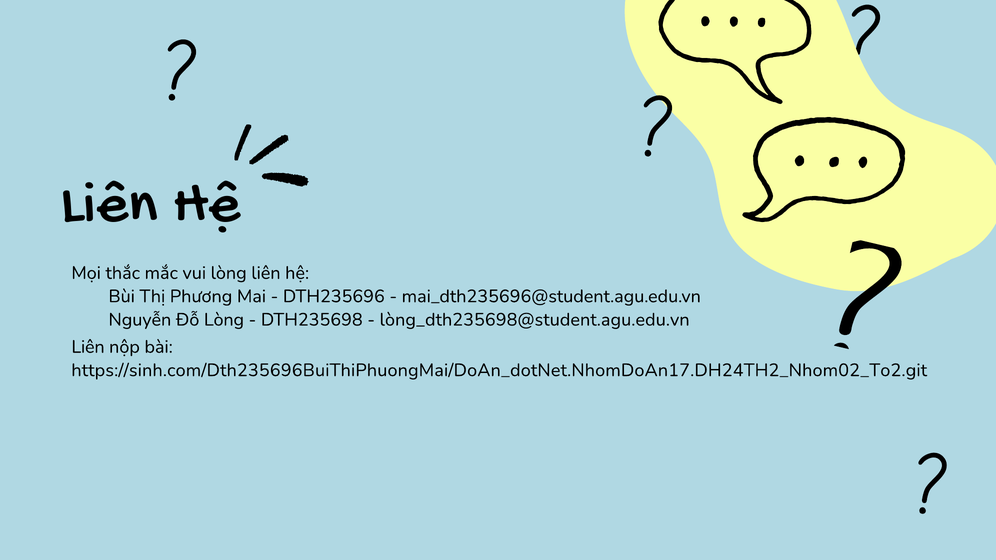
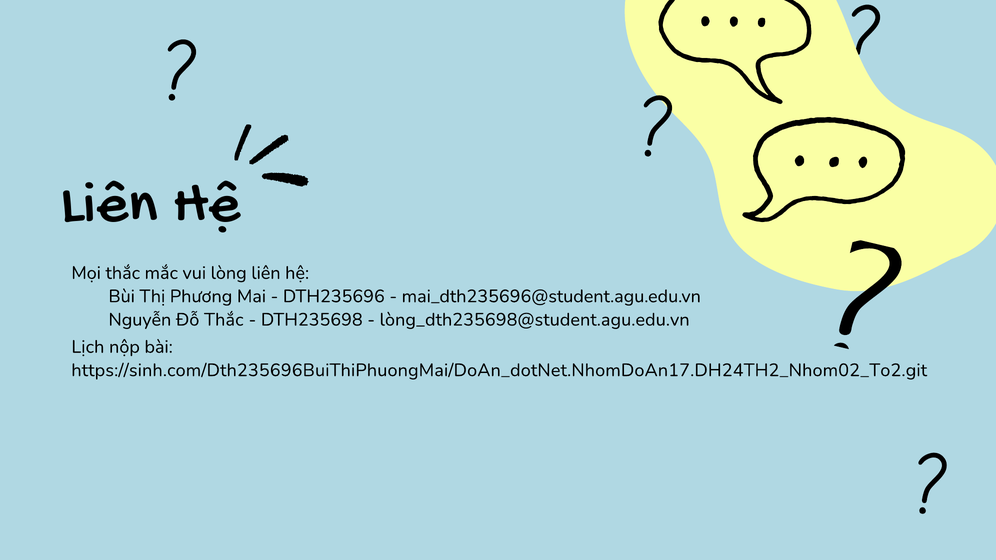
Đỗ Lòng: Lòng -> Thắc
Liên at (88, 347): Liên -> Lịch
